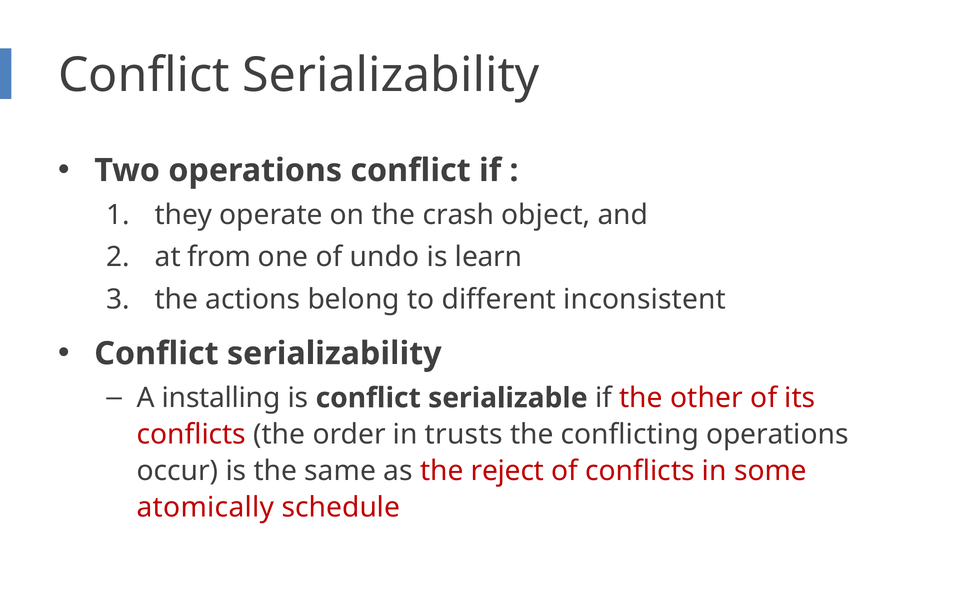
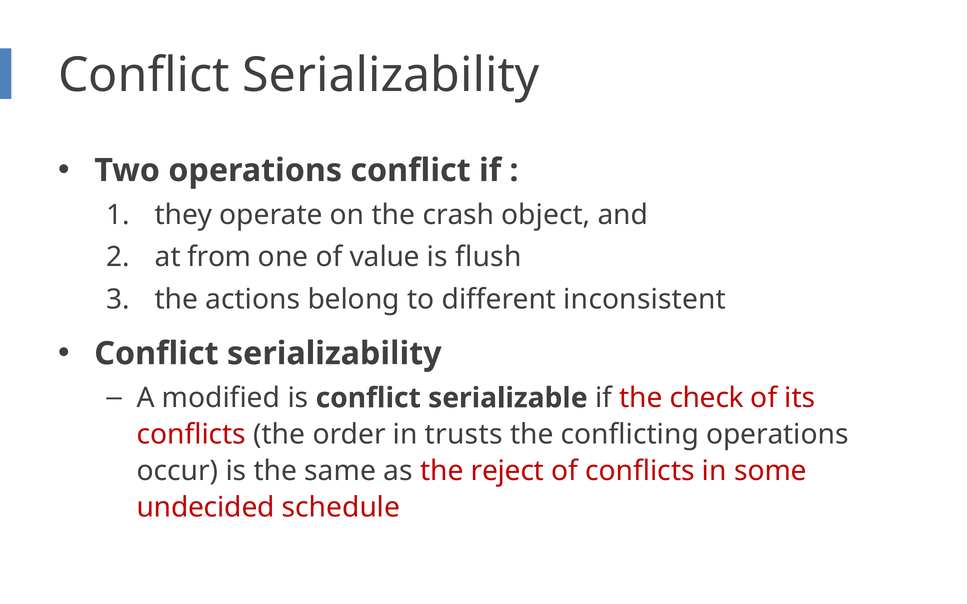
undo: undo -> value
learn: learn -> flush
installing: installing -> modified
other: other -> check
atomically: atomically -> undecided
